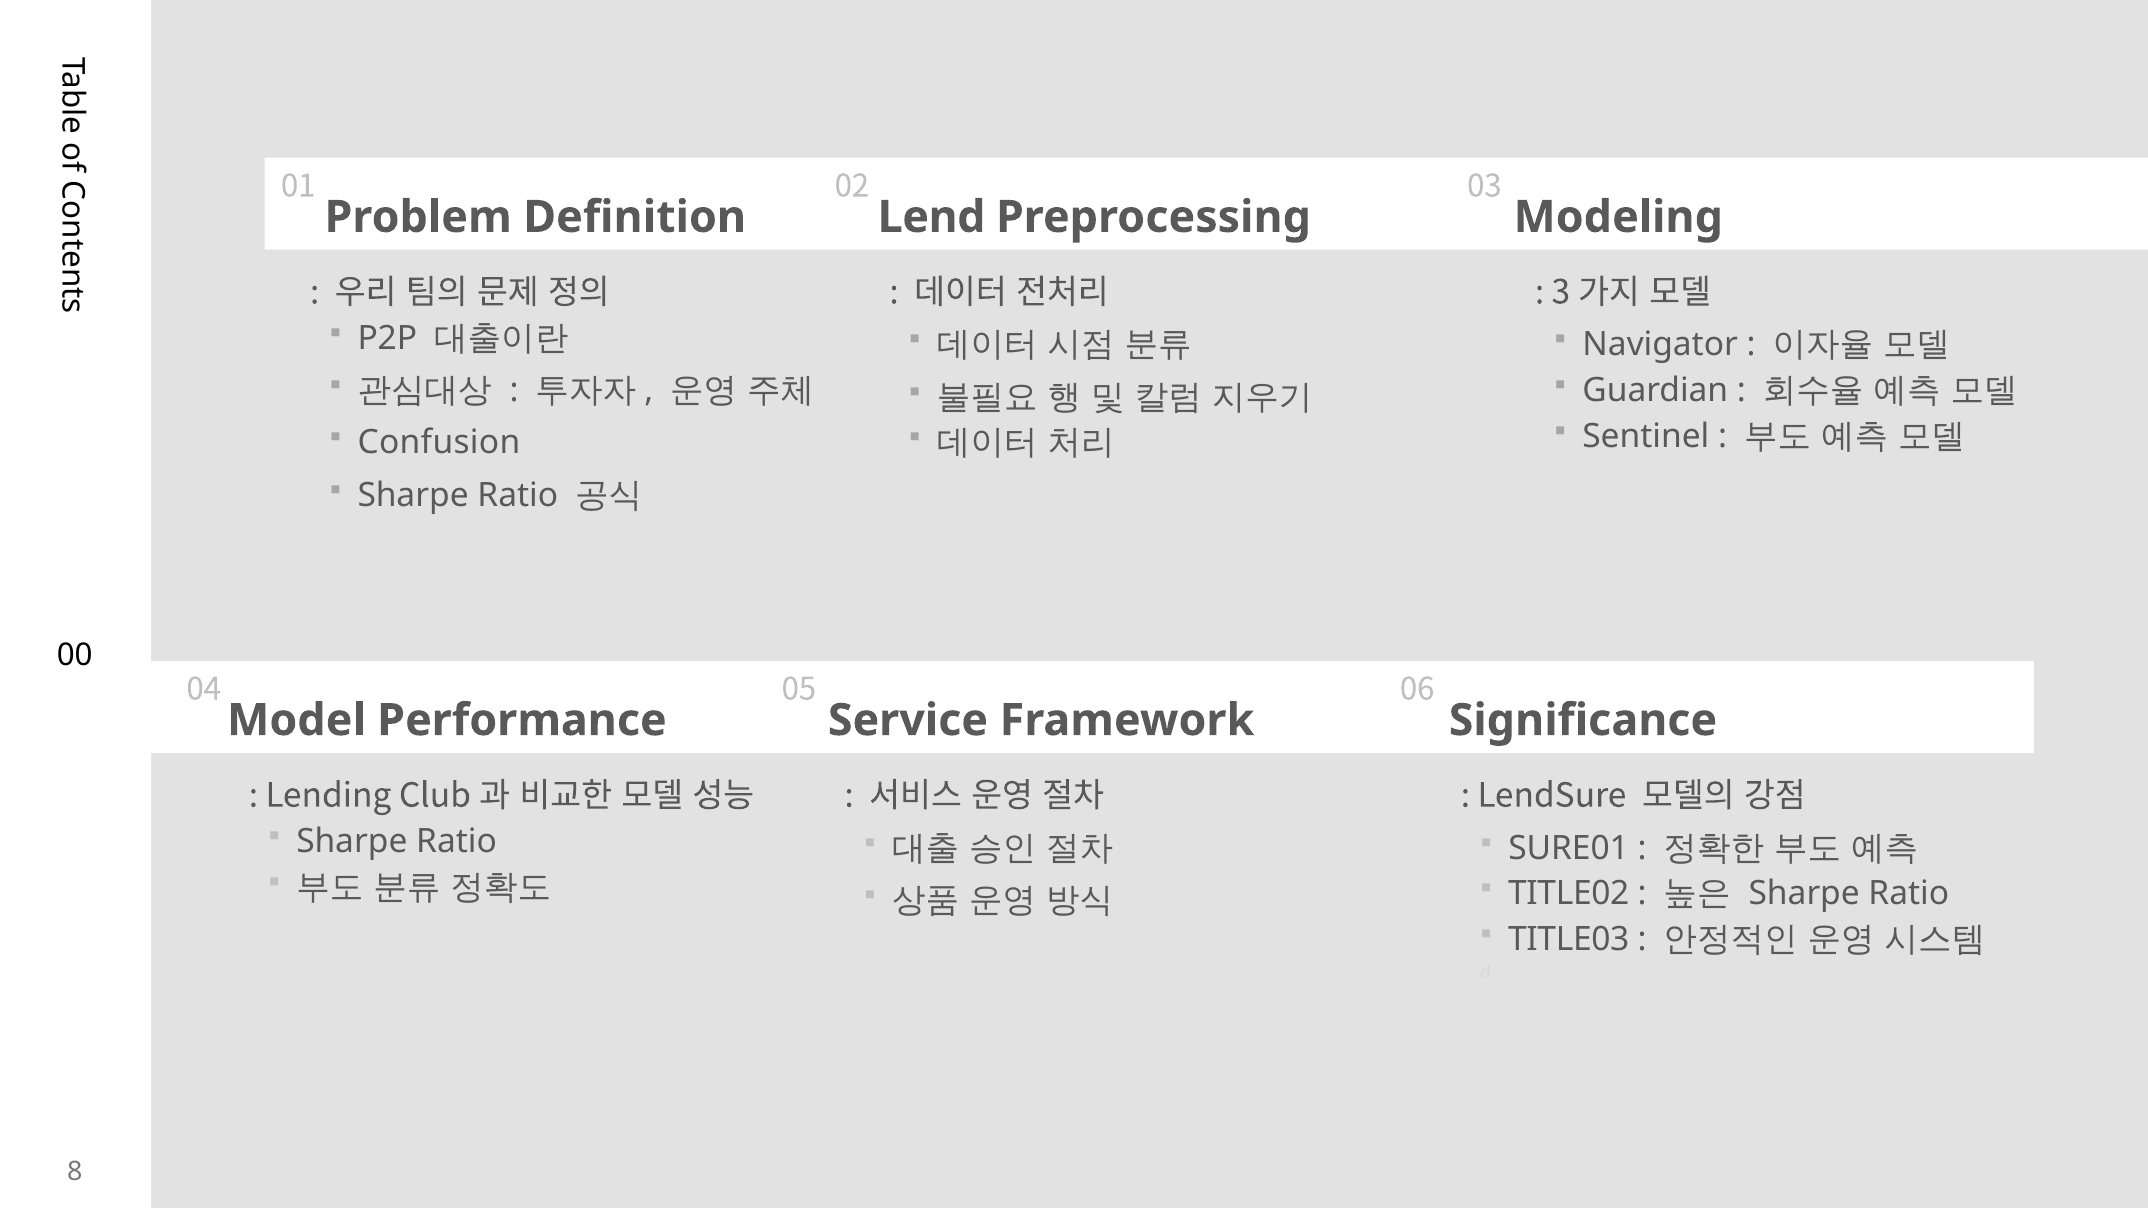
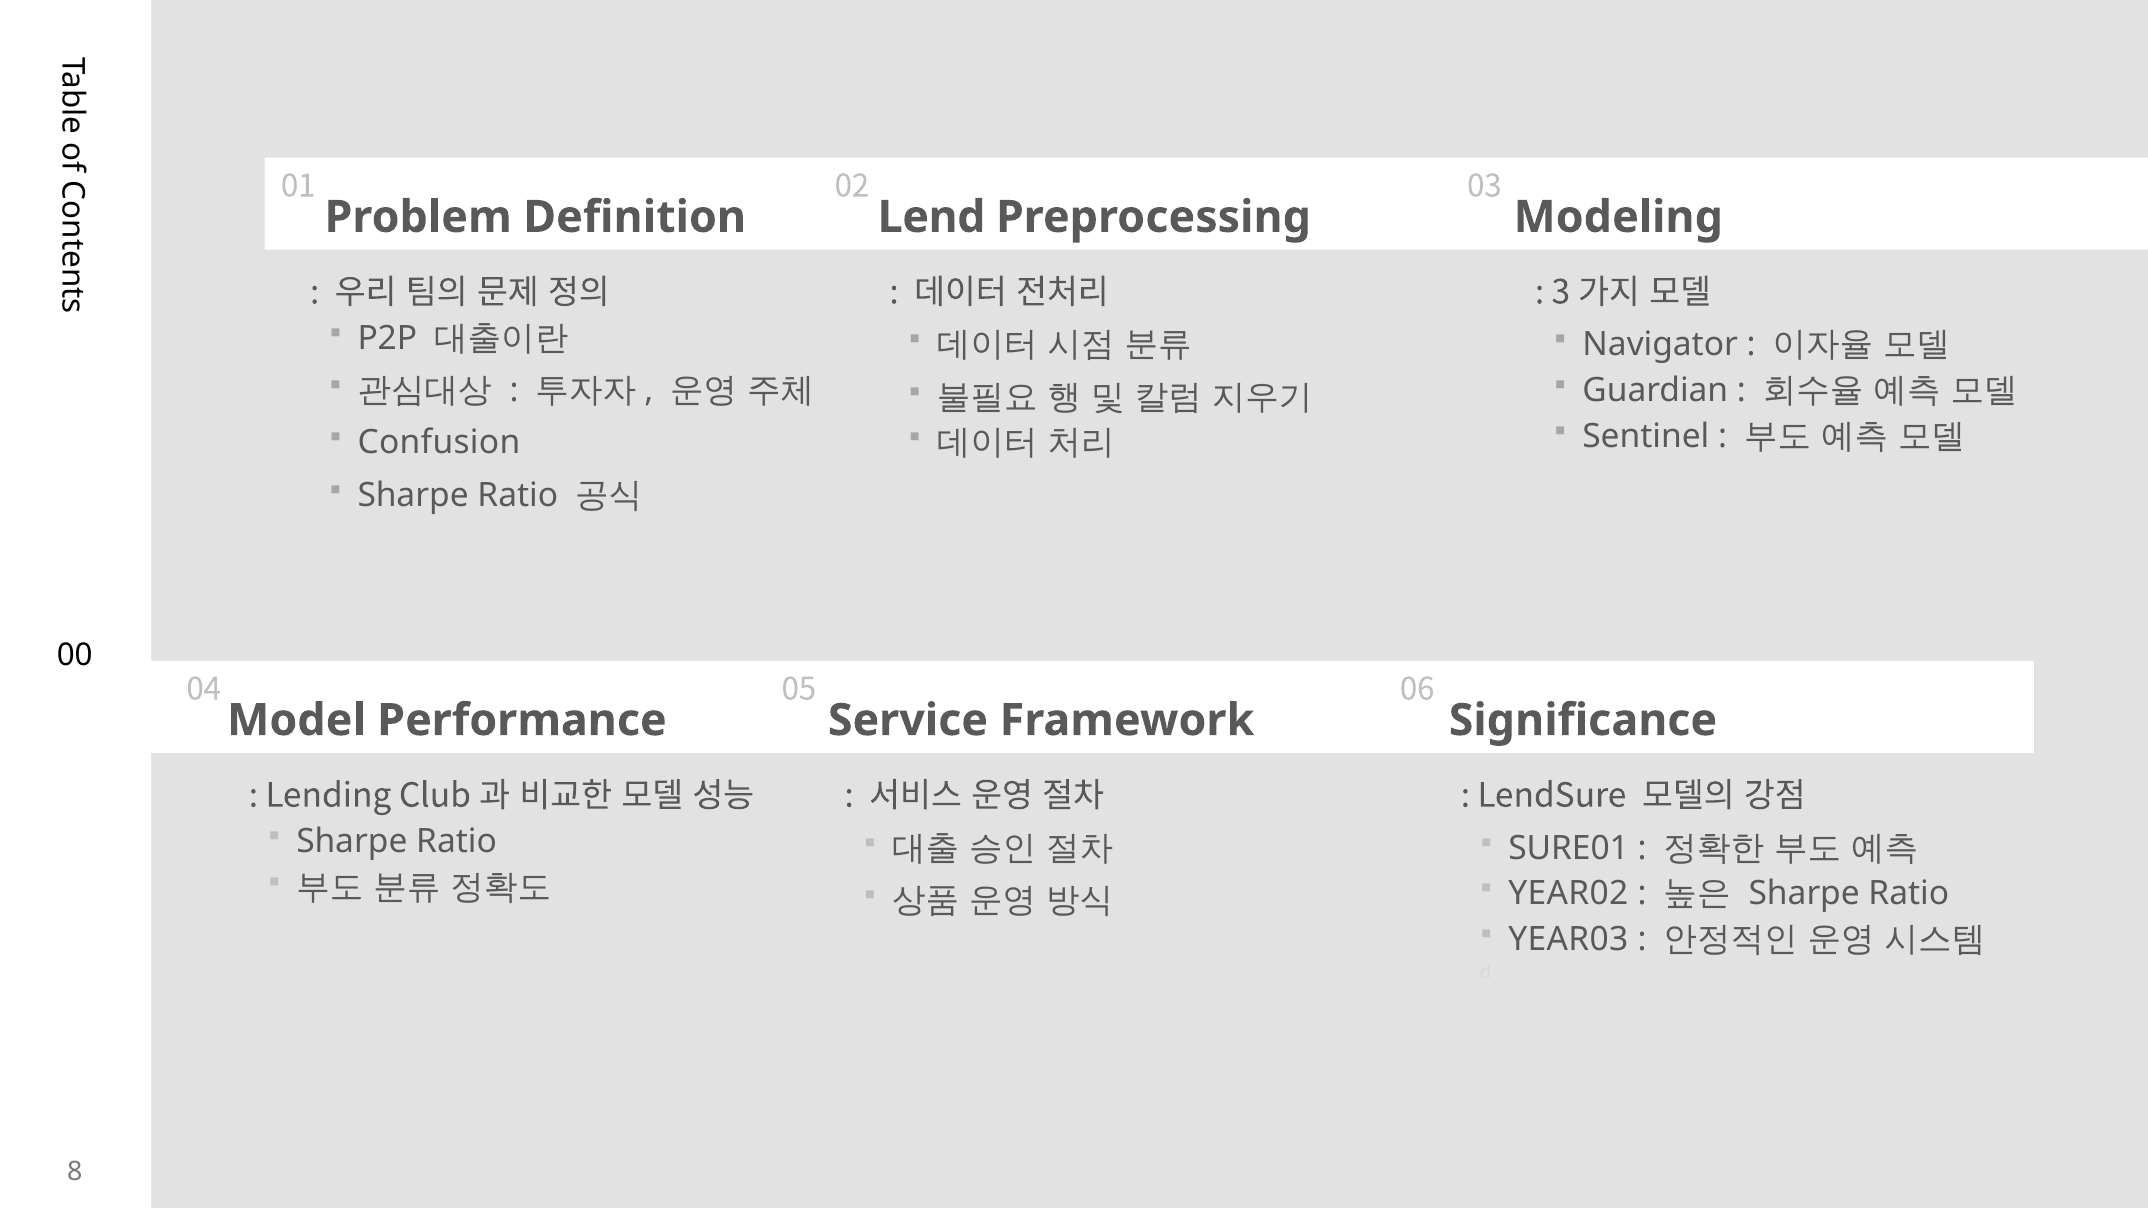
TITLE02: TITLE02 -> YEAR02
TITLE03: TITLE03 -> YEAR03
